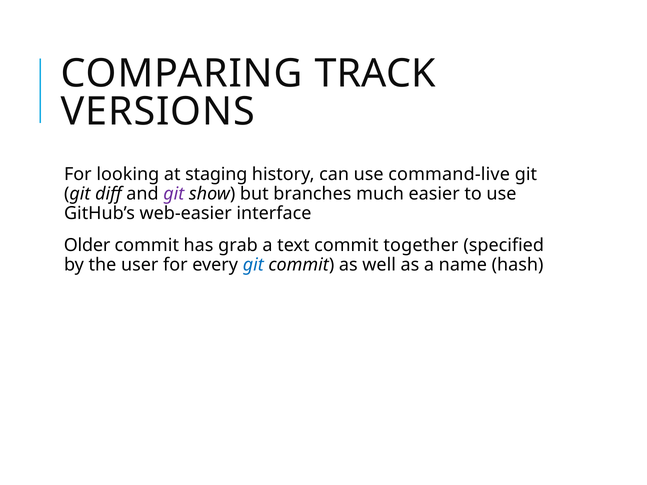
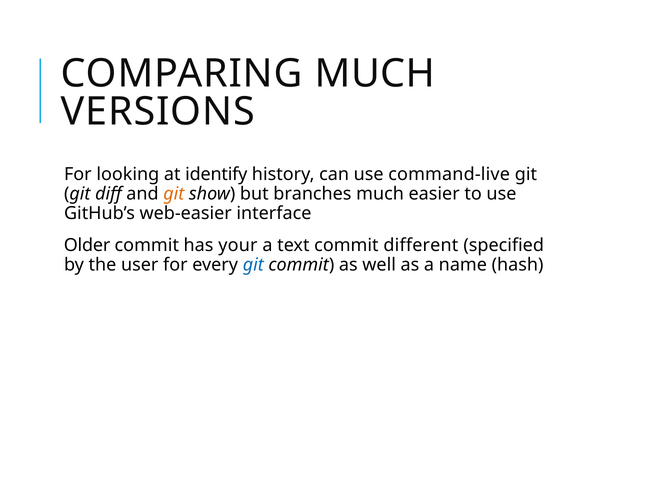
COMPARING TRACK: TRACK -> MUCH
staging: staging -> identify
git at (174, 194) colour: purple -> orange
grab: grab -> your
together: together -> different
